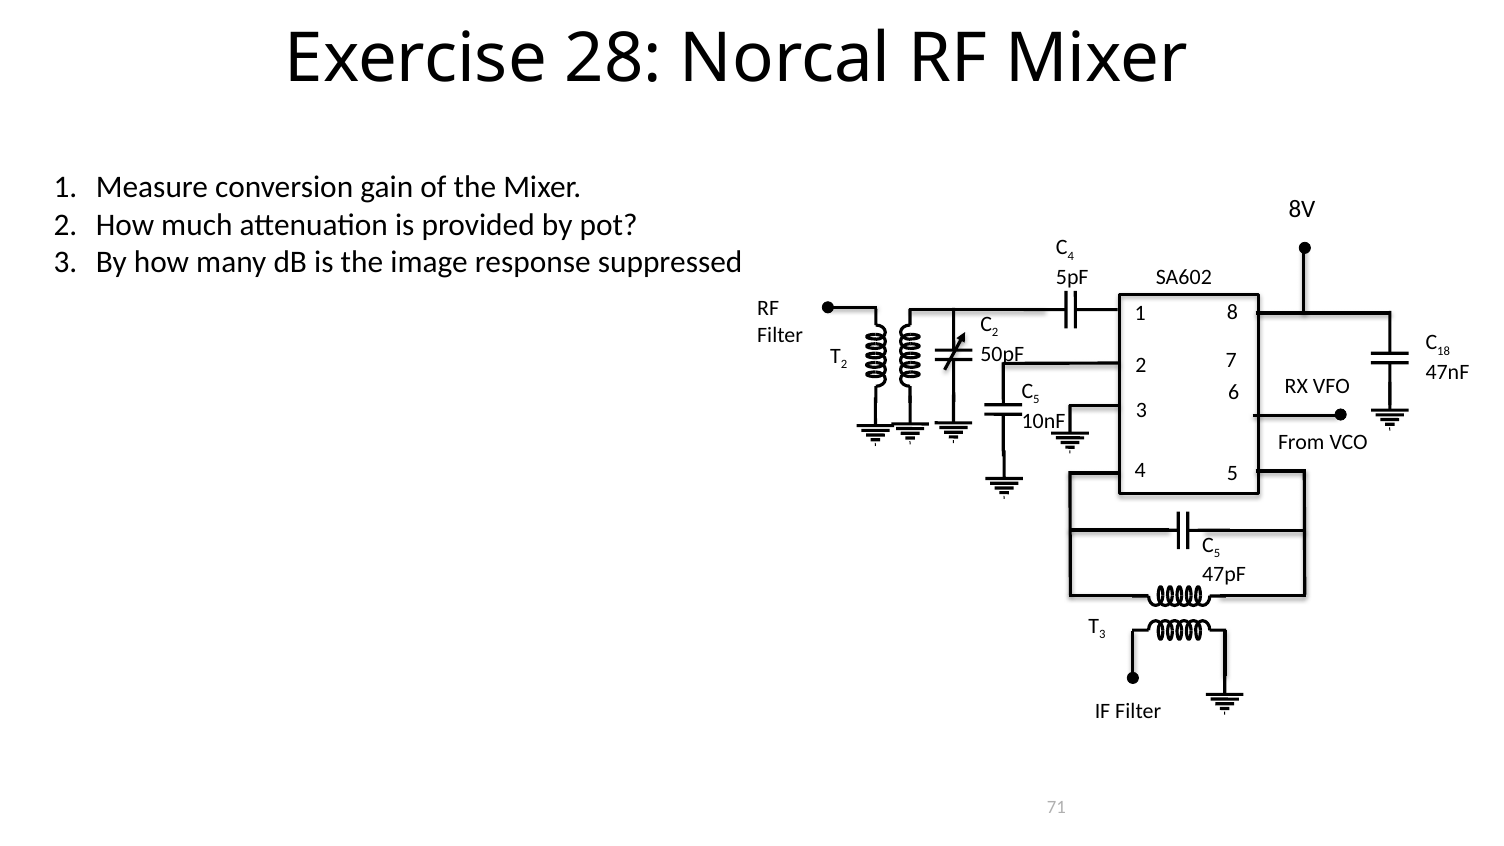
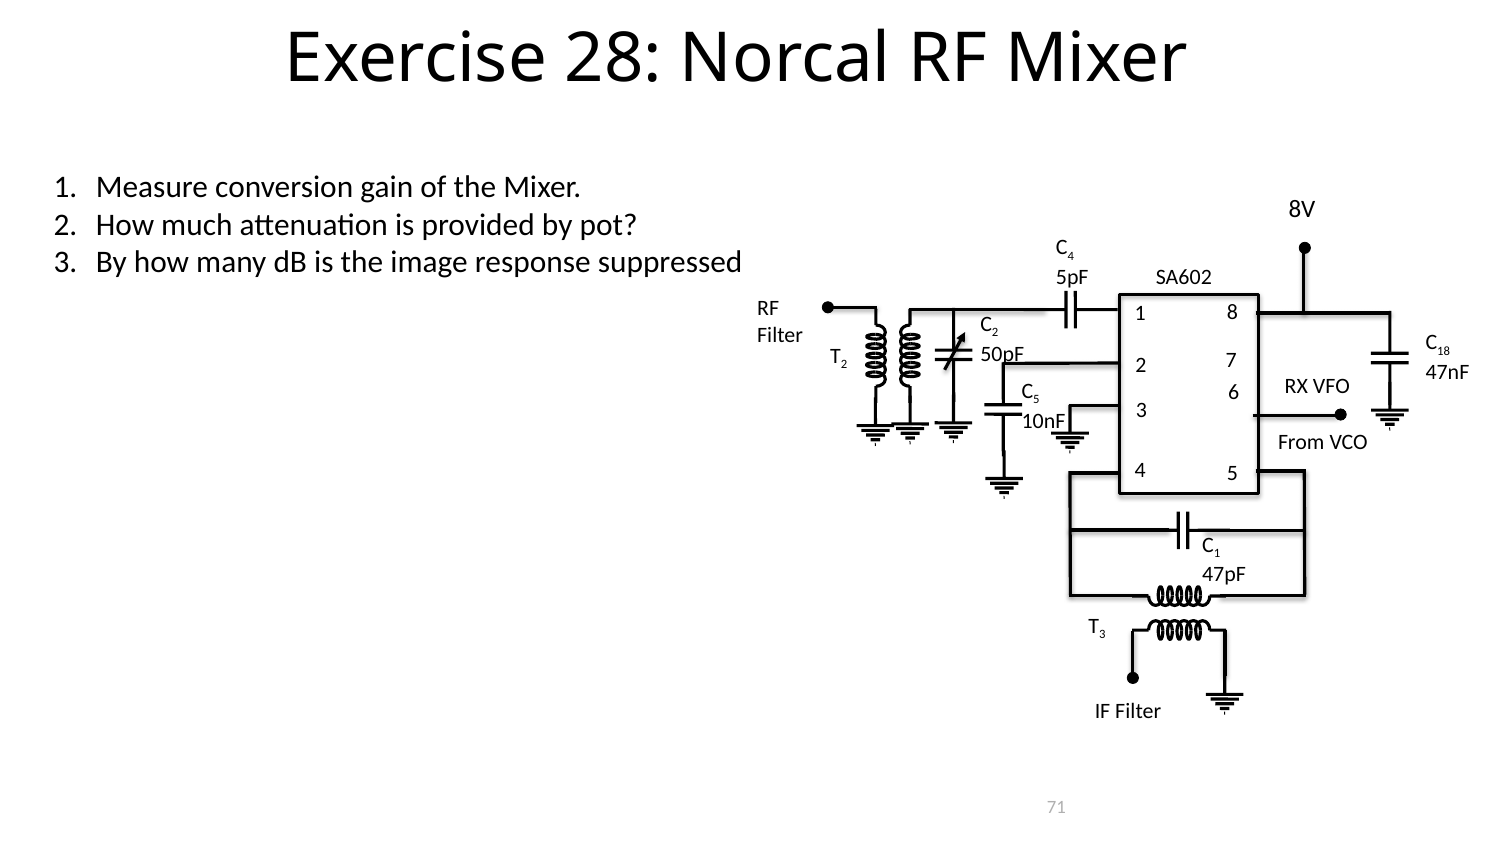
5 at (1217, 553): 5 -> 1
